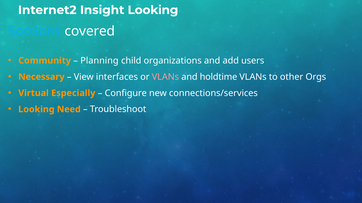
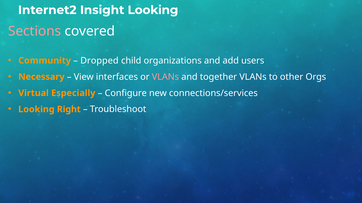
Sections colour: light blue -> pink
Planning: Planning -> Dropped
holdtime: holdtime -> together
Need: Need -> Right
